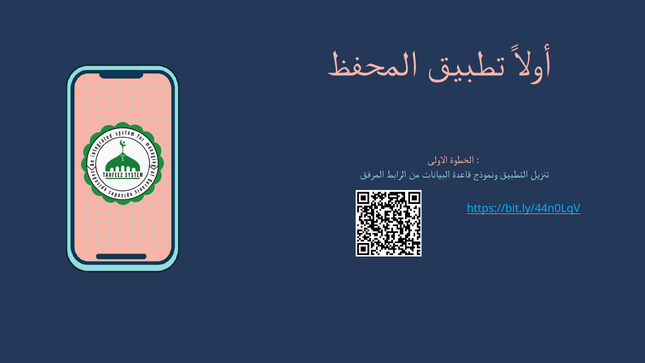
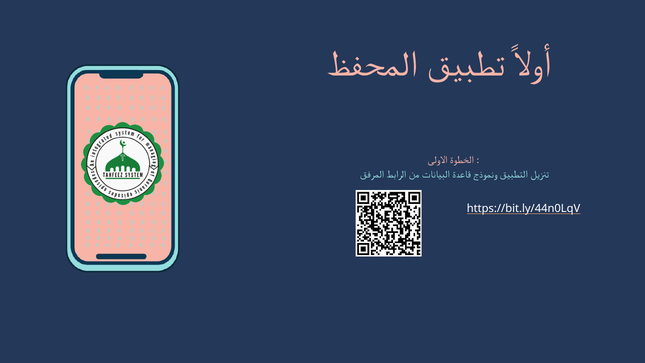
https://bit.ly/44n0LqV colour: light blue -> white
